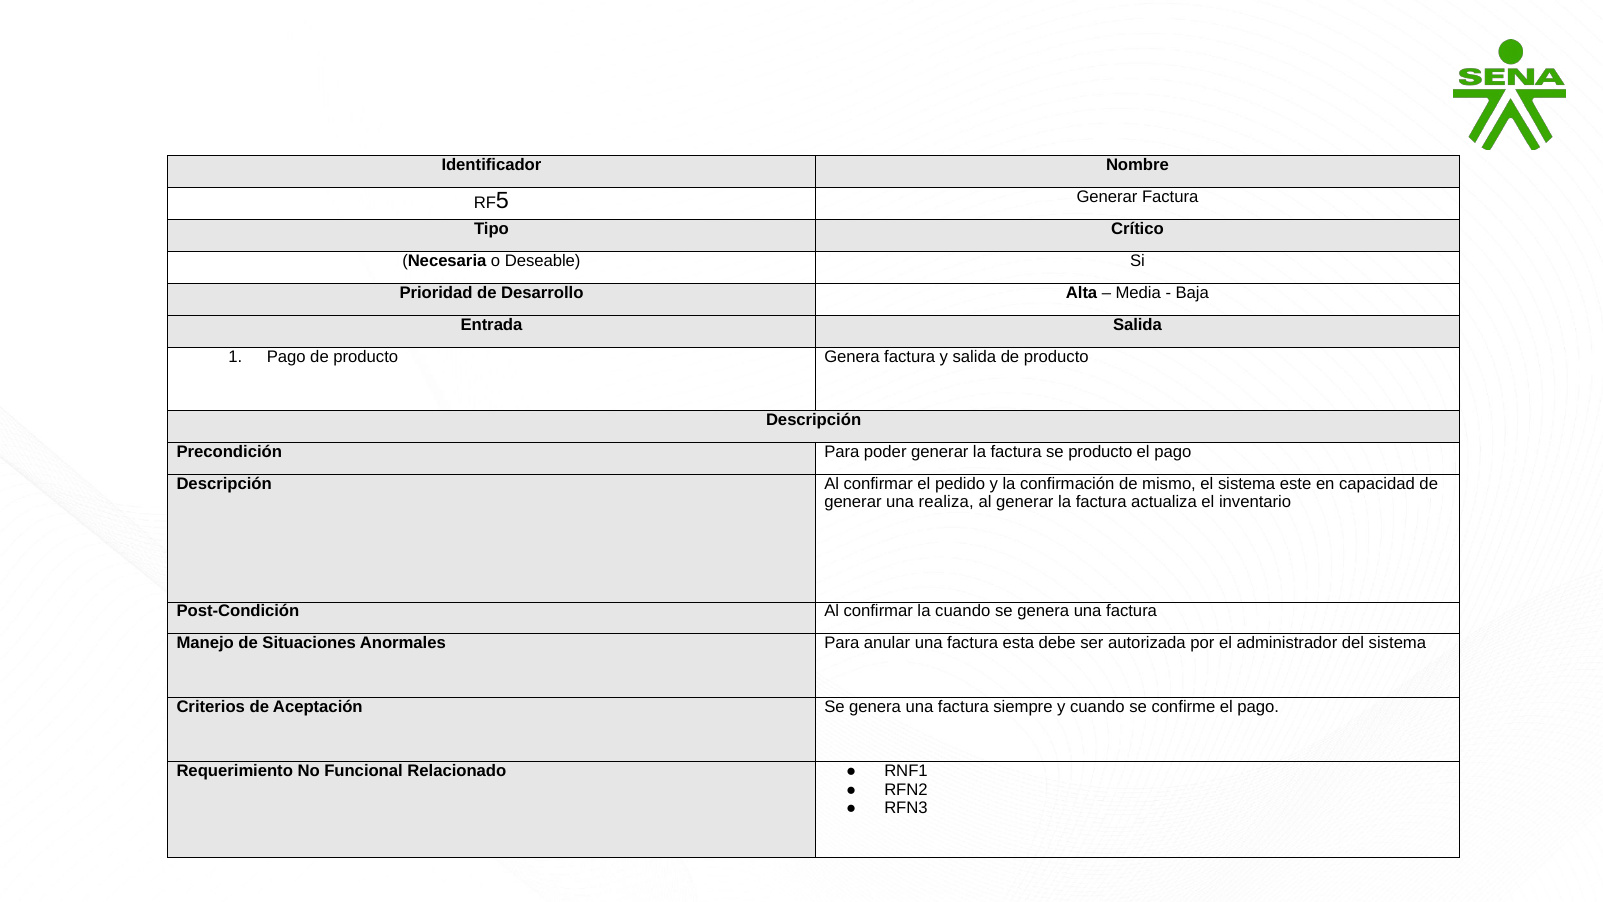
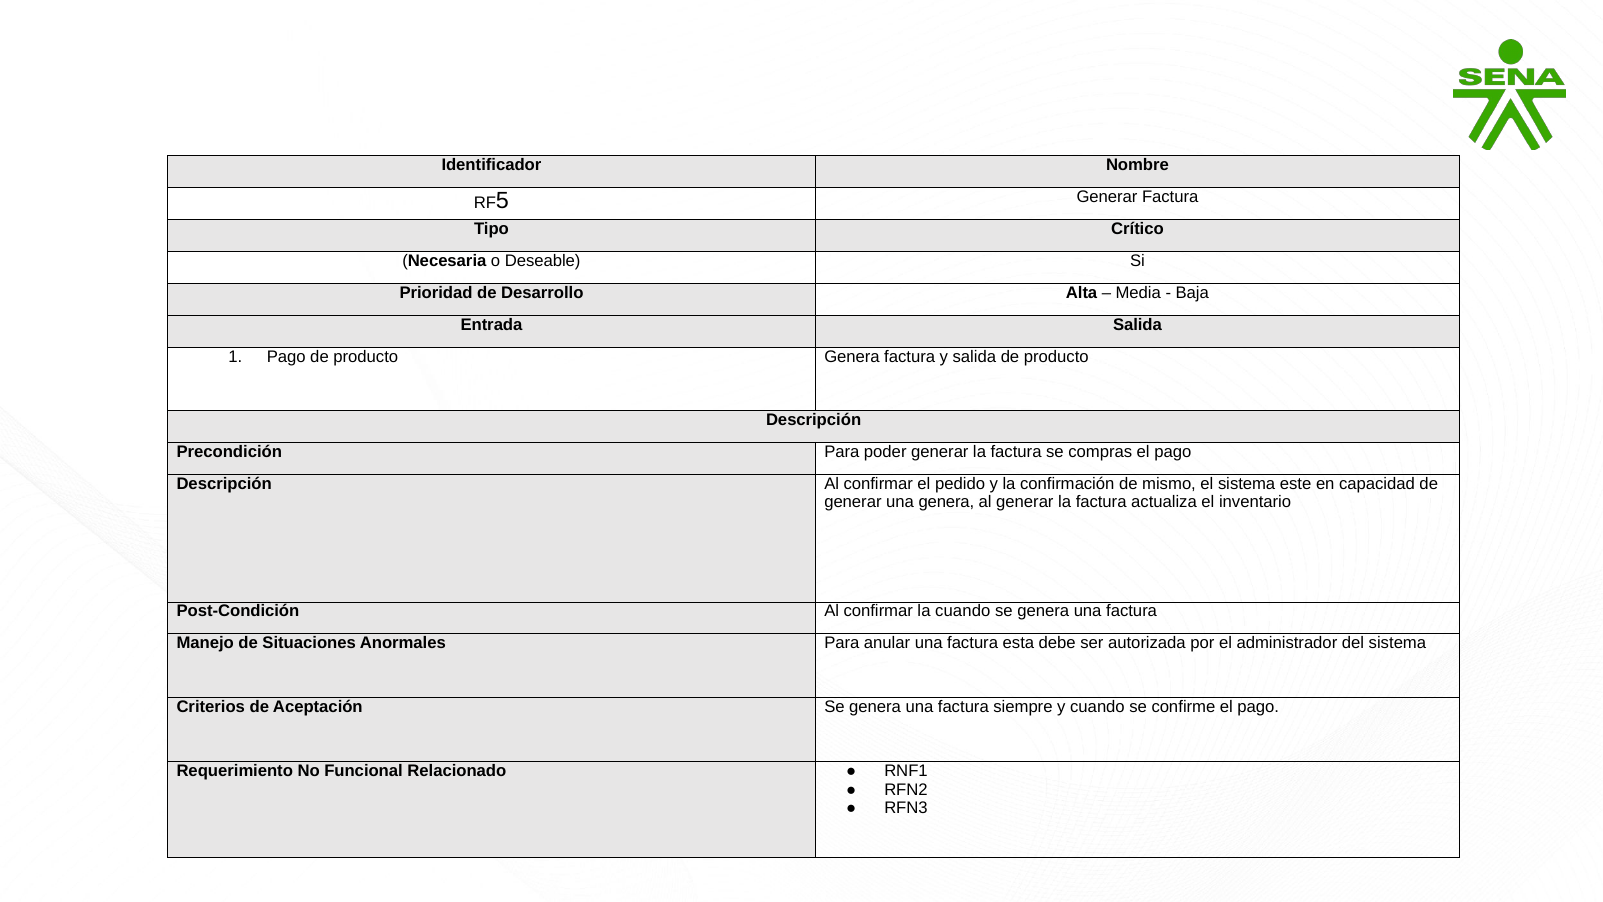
se producto: producto -> compras
una realiza: realiza -> genera
